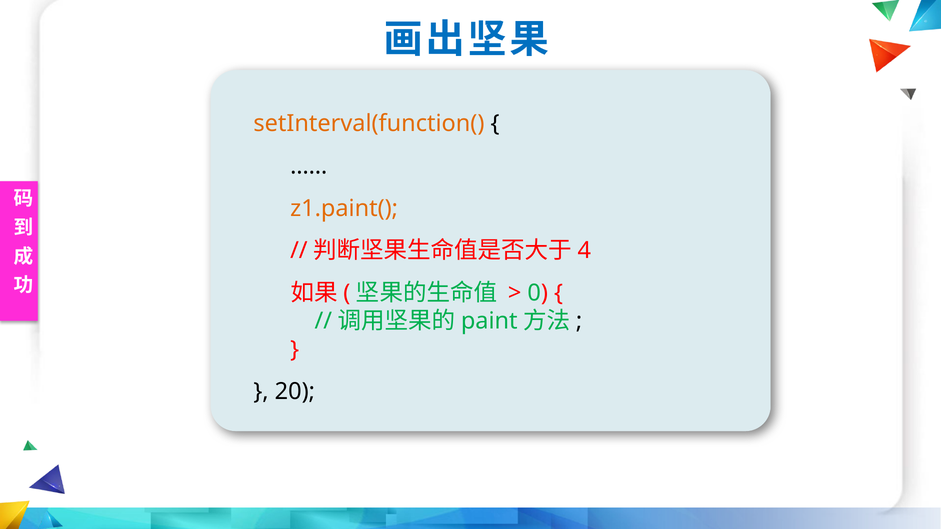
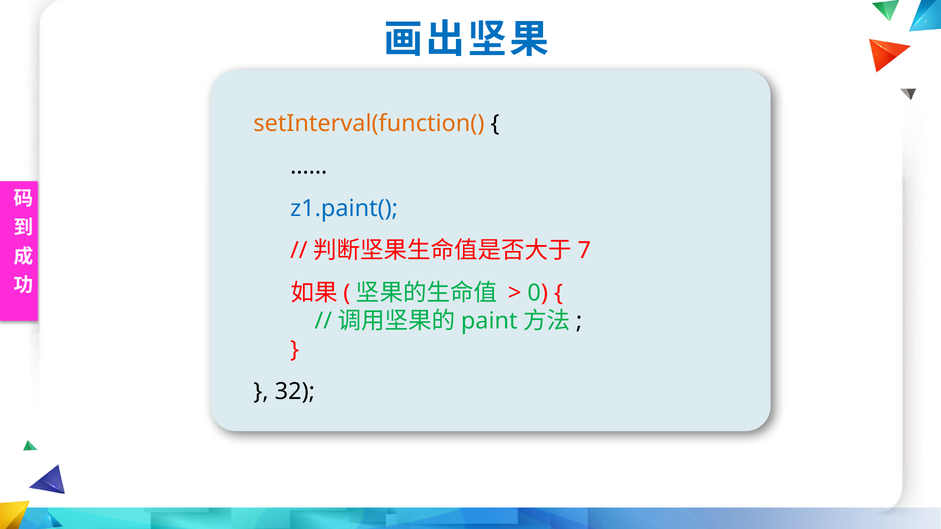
z1.paint( colour: orange -> blue
4: 4 -> 7
20: 20 -> 32
